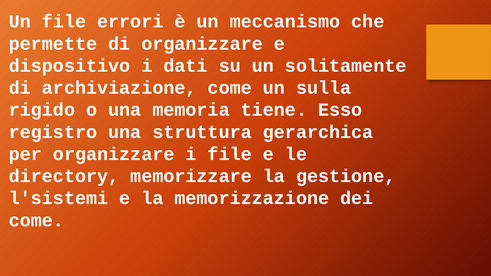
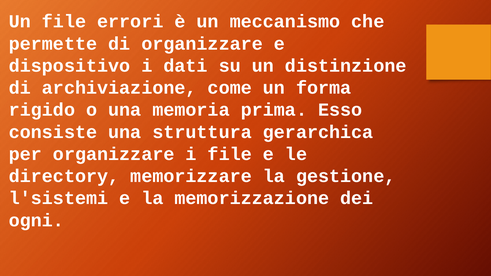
solitamente: solitamente -> distinzione
sulla: sulla -> forma
tiene: tiene -> prima
registro: registro -> consiste
come at (36, 220): come -> ogni
